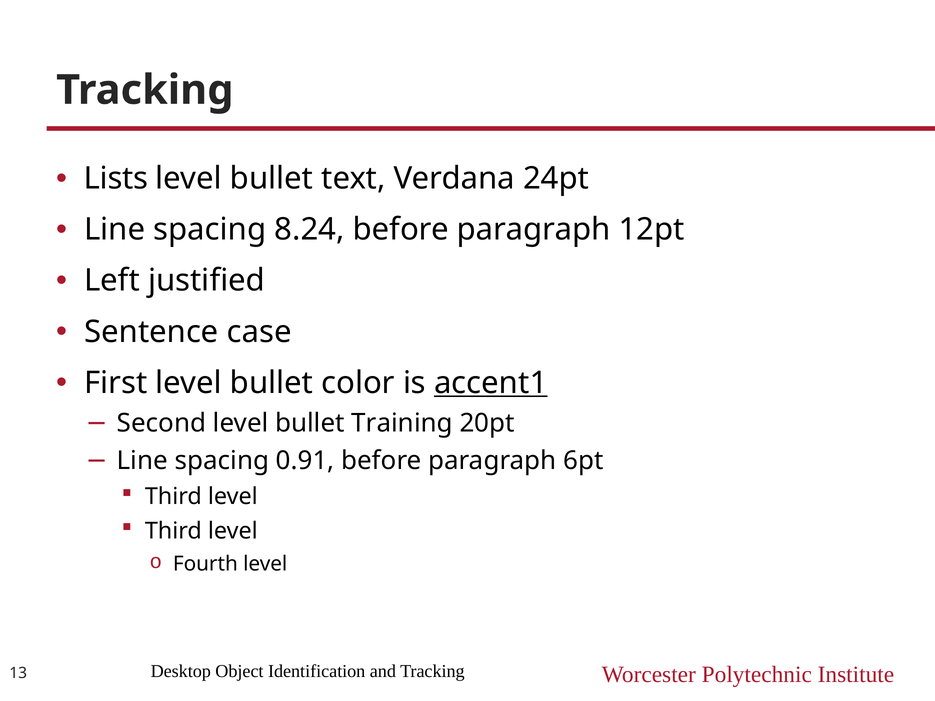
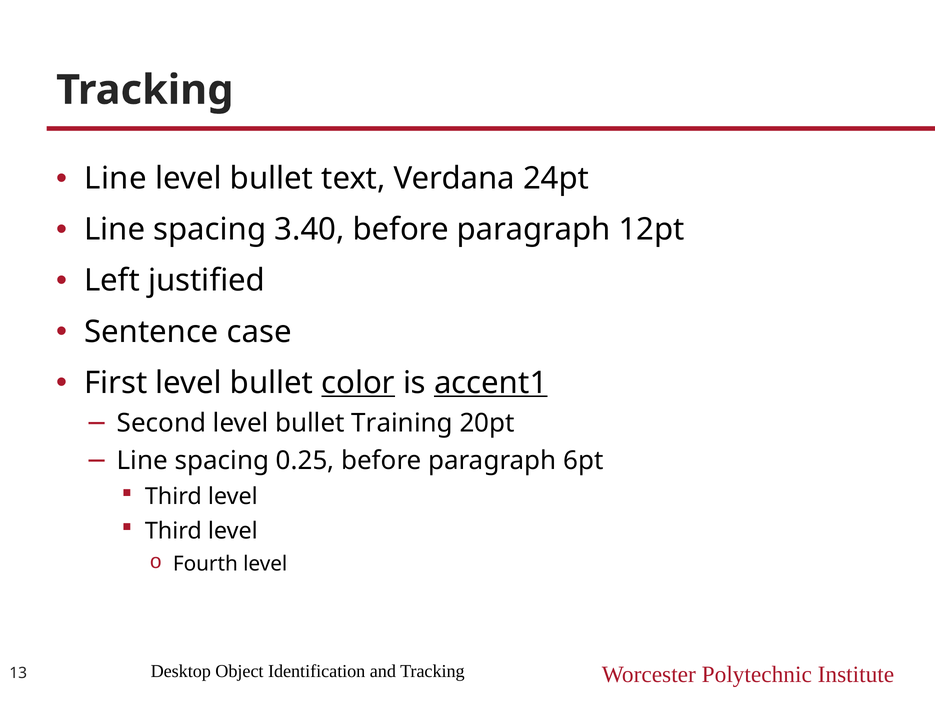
Lists at (116, 179): Lists -> Line
8.24: 8.24 -> 3.40
color underline: none -> present
0.91: 0.91 -> 0.25
